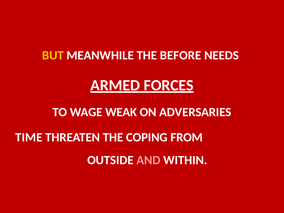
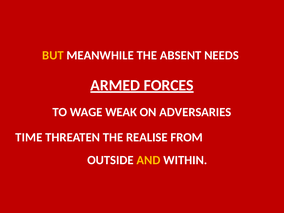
BEFORE: BEFORE -> ABSENT
COPING: COPING -> REALISE
AND colour: pink -> yellow
